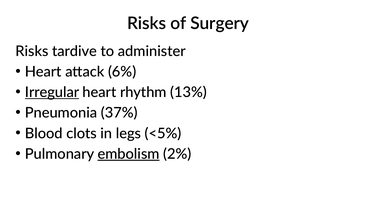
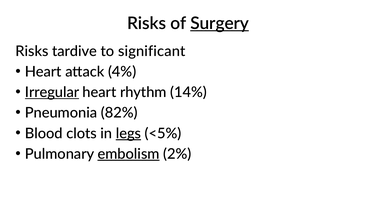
Surgery underline: none -> present
administer: administer -> significant
6%: 6% -> 4%
13%: 13% -> 14%
37%: 37% -> 82%
legs underline: none -> present
